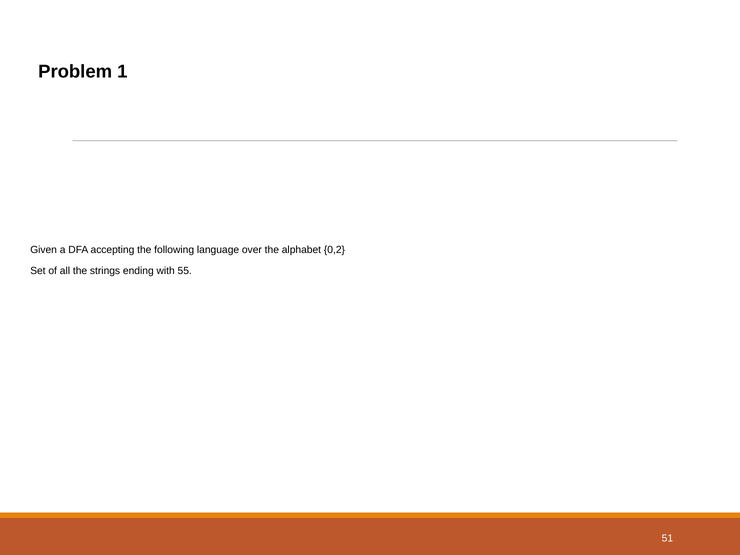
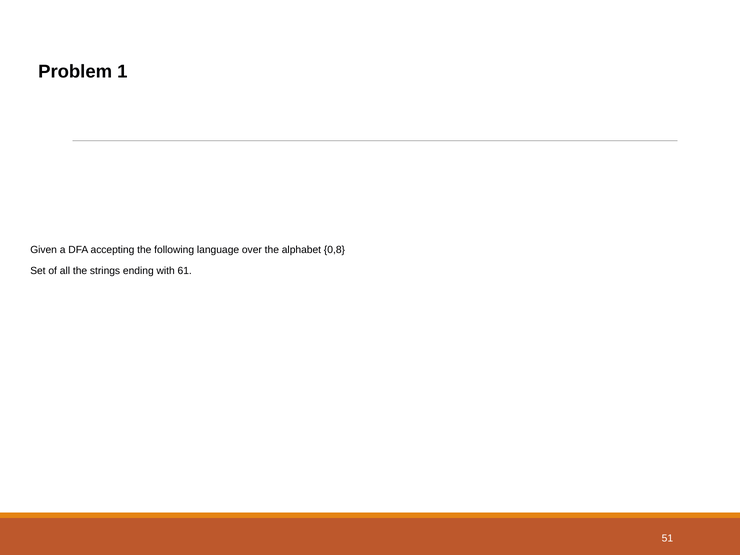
0,2: 0,2 -> 0,8
55: 55 -> 61
